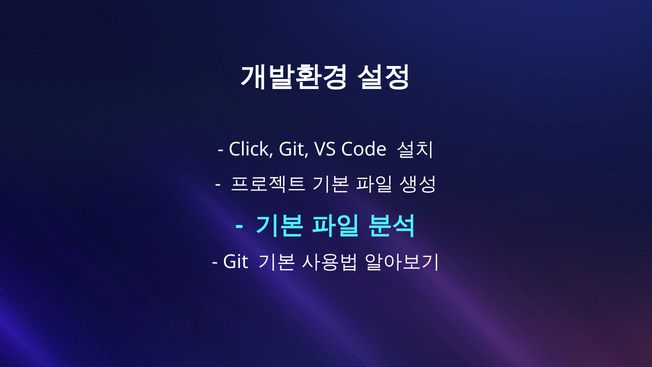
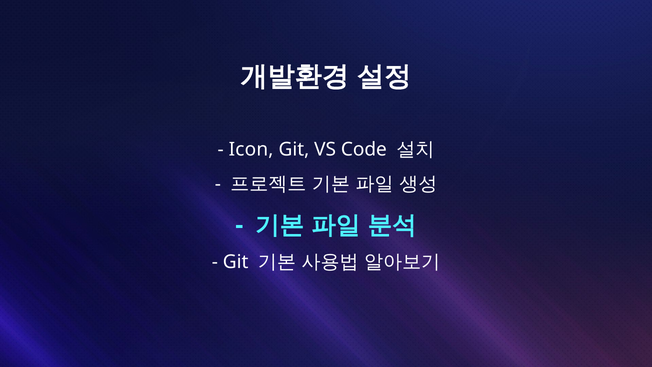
Click: Click -> Icon
